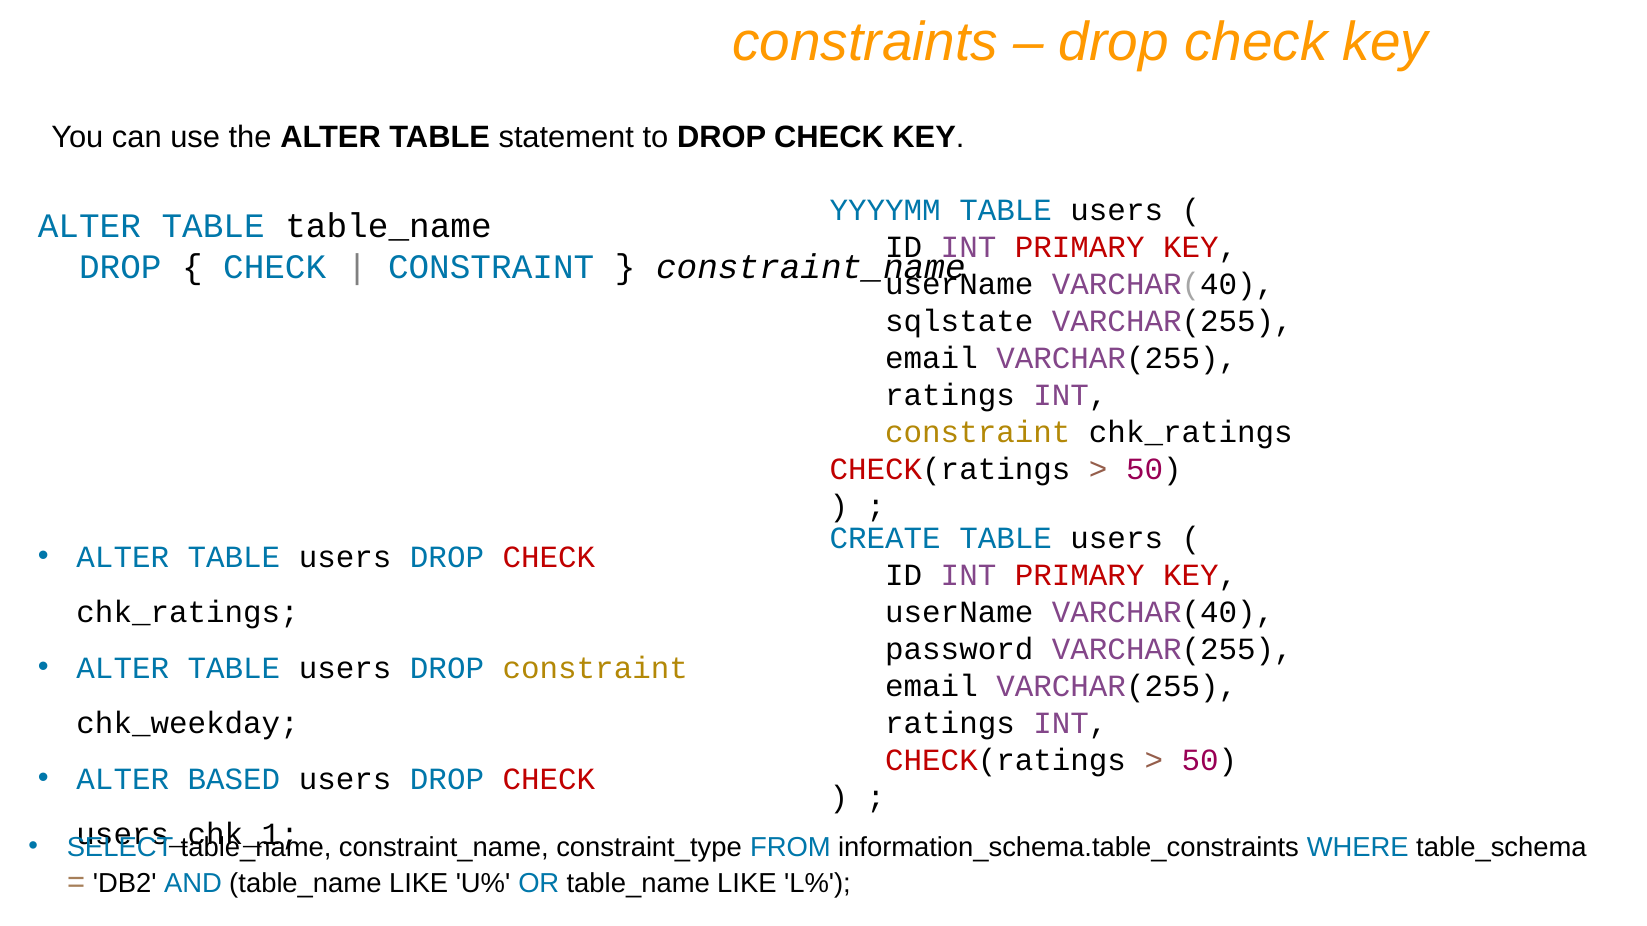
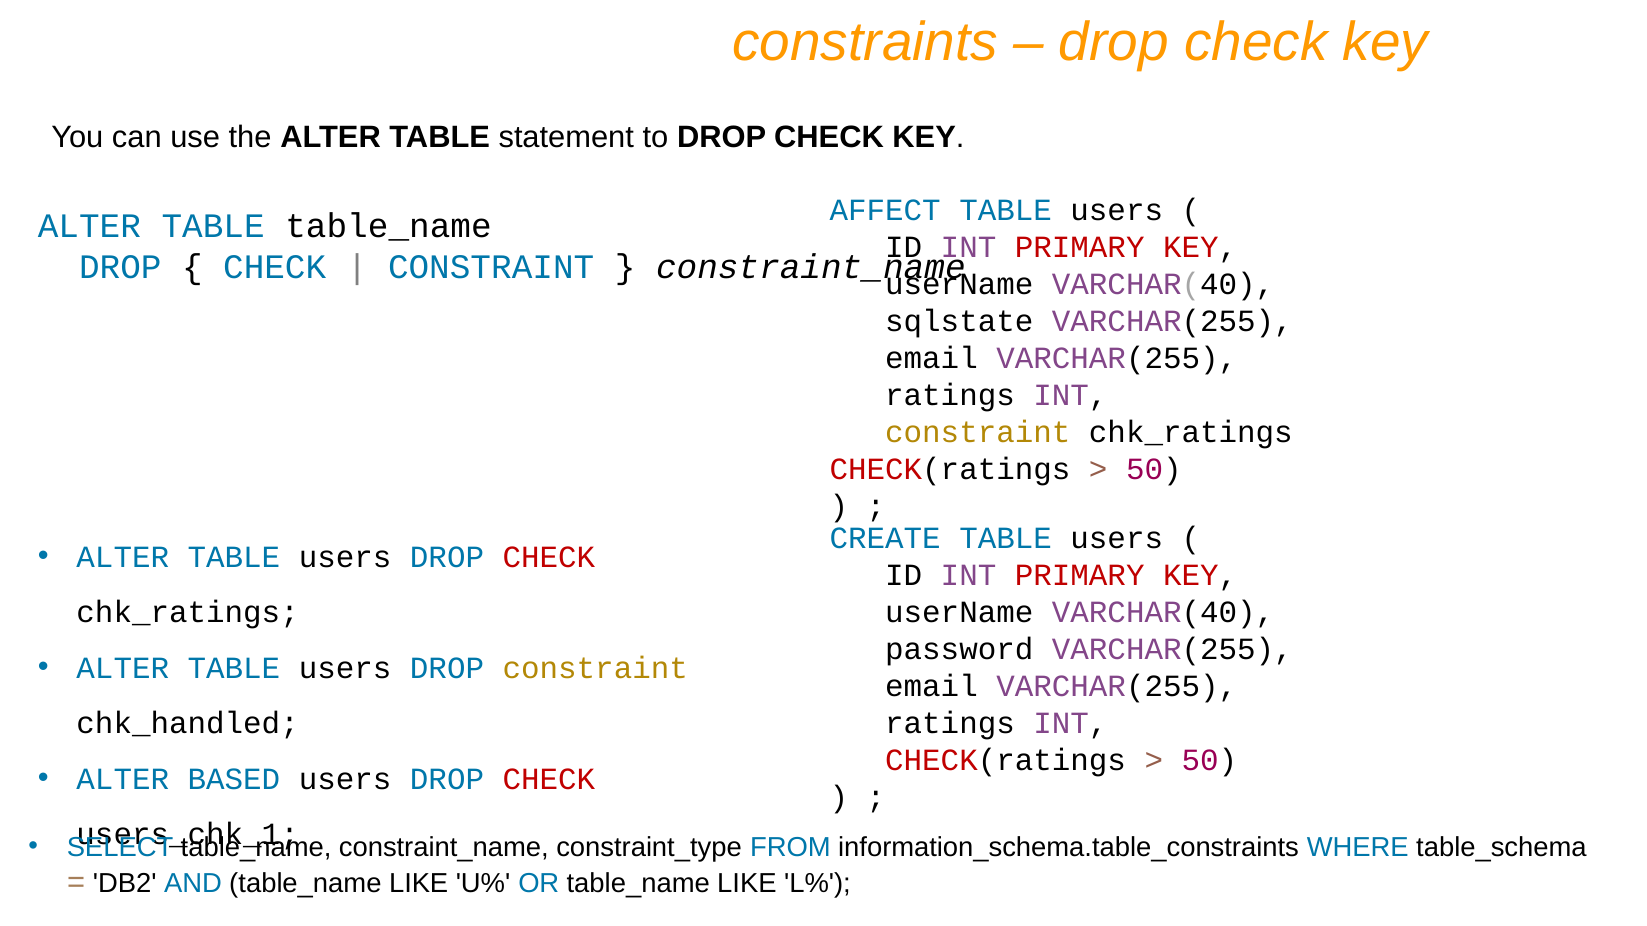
YYYYMM: YYYYMM -> AFFECT
chk_weekday: chk_weekday -> chk_handled
